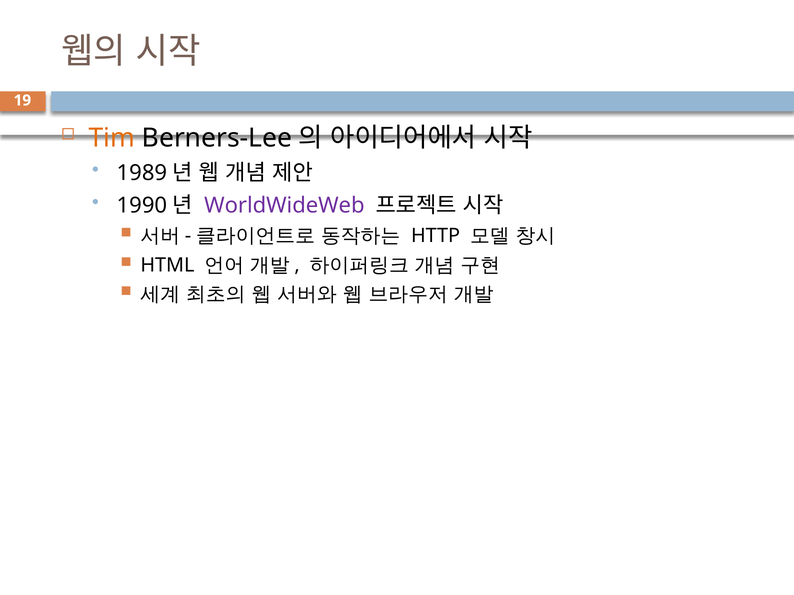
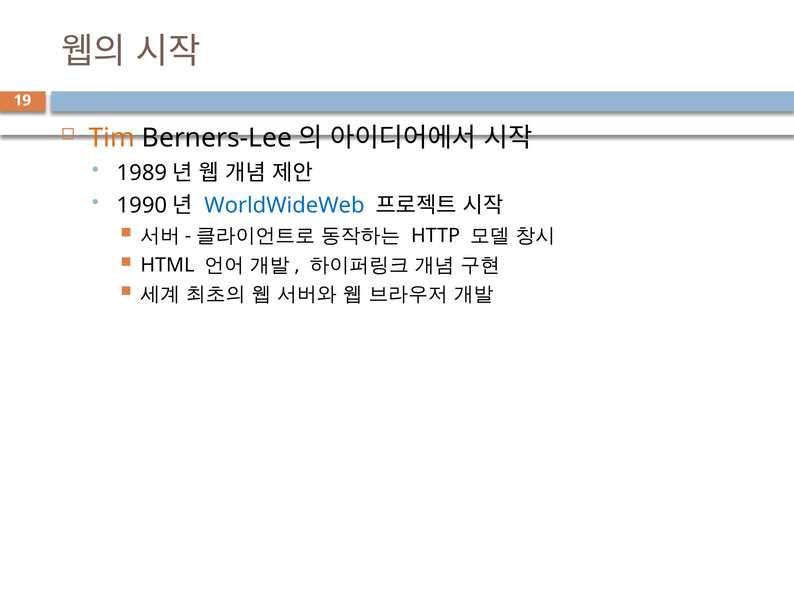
WorldWideWeb colour: purple -> blue
